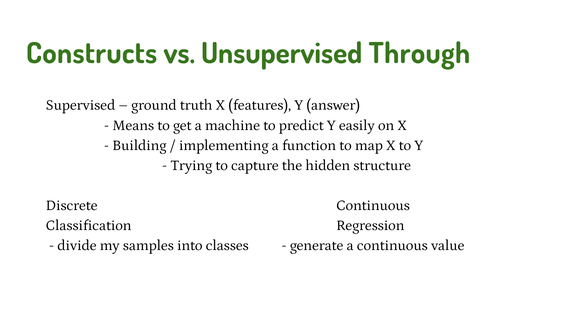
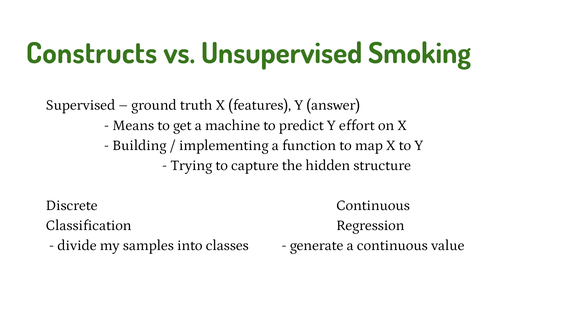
Through: Through -> Smoking
easily: easily -> effort
